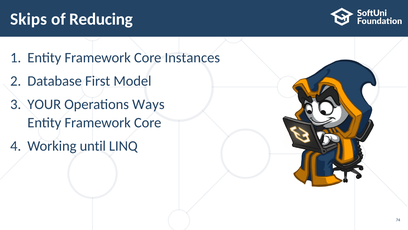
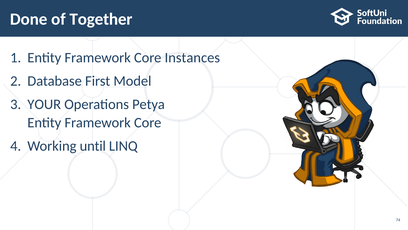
Skips: Skips -> Done
Reducing: Reducing -> Together
Ways: Ways -> Petya
